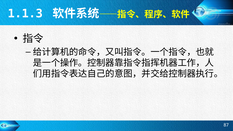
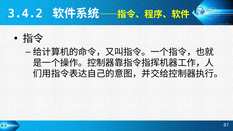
1.1.3: 1.1.3 -> 3.4.2
